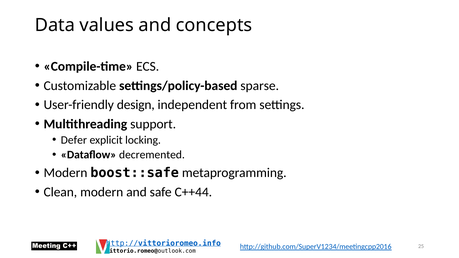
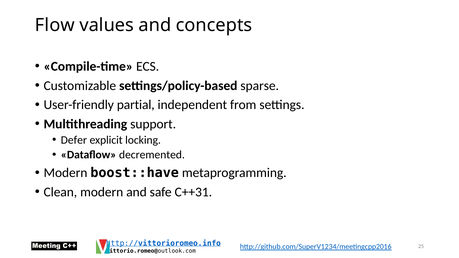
Data: Data -> Flow
design: design -> partial
boost::safe: boost::safe -> boost::have
C++44: C++44 -> C++31
